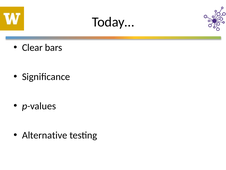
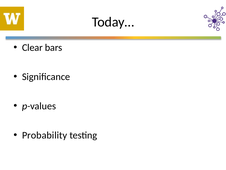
Alternative: Alternative -> Probability
